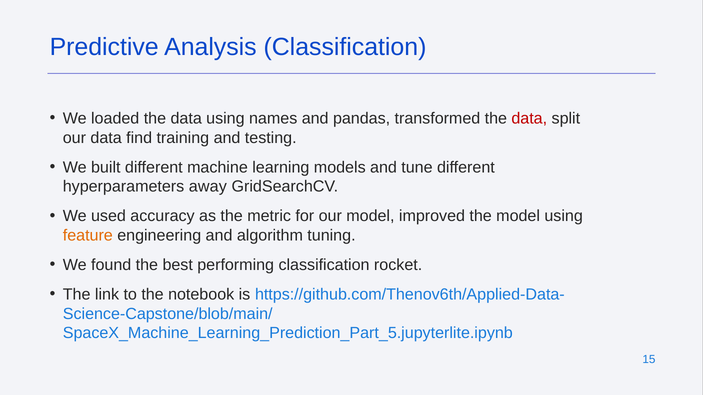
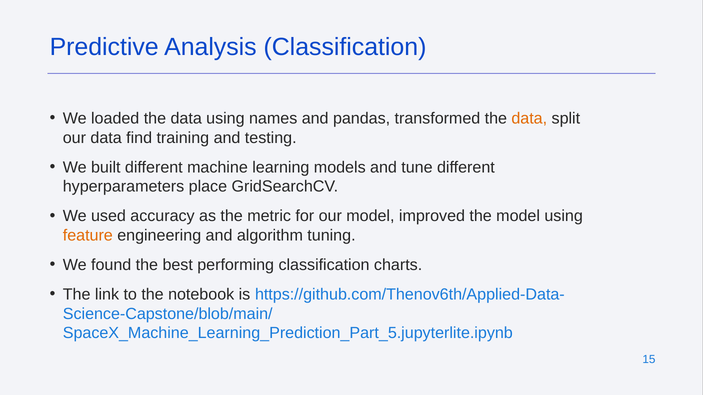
data at (529, 119) colour: red -> orange
away: away -> place
rocket: rocket -> charts
